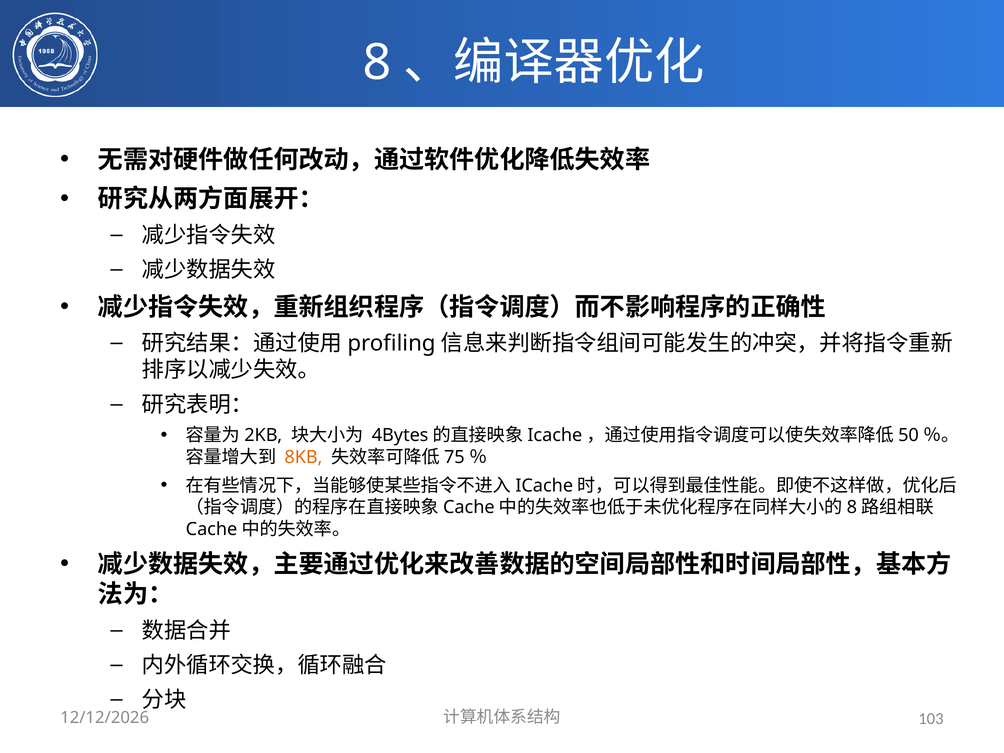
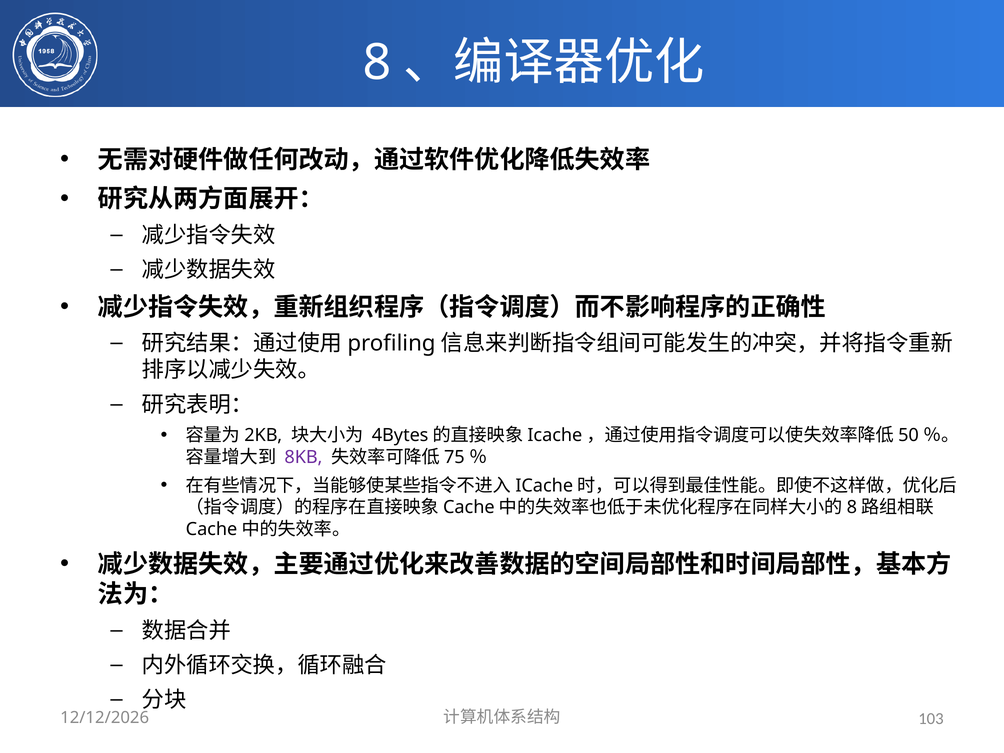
8KB colour: orange -> purple
